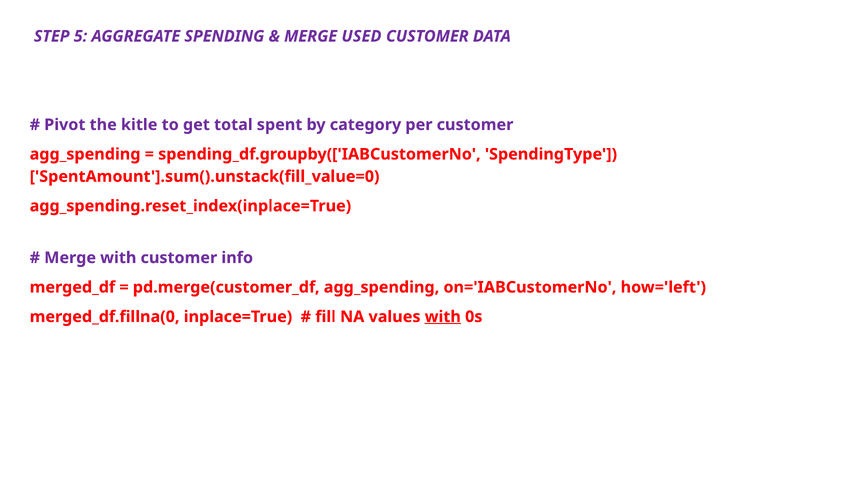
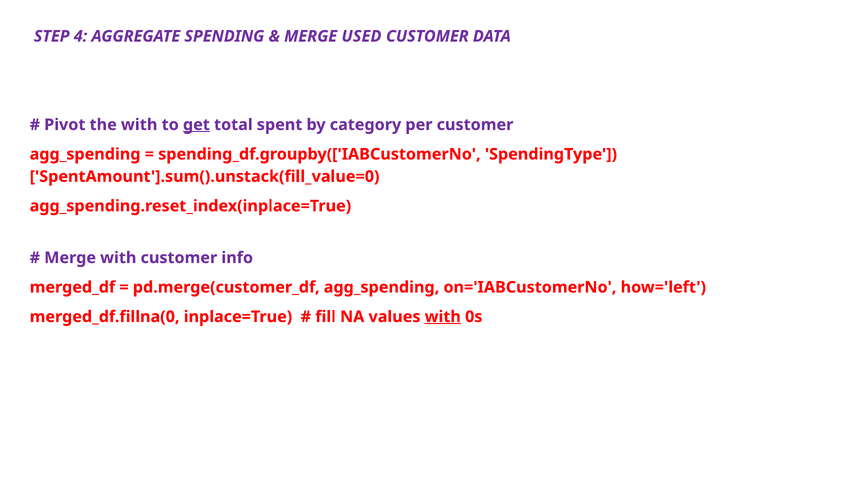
5: 5 -> 4
the kitle: kitle -> with
get underline: none -> present
